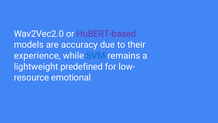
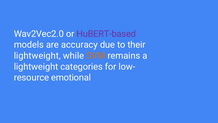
experience at (37, 56): experience -> lightweight
SVM colour: blue -> orange
predefined: predefined -> categories
